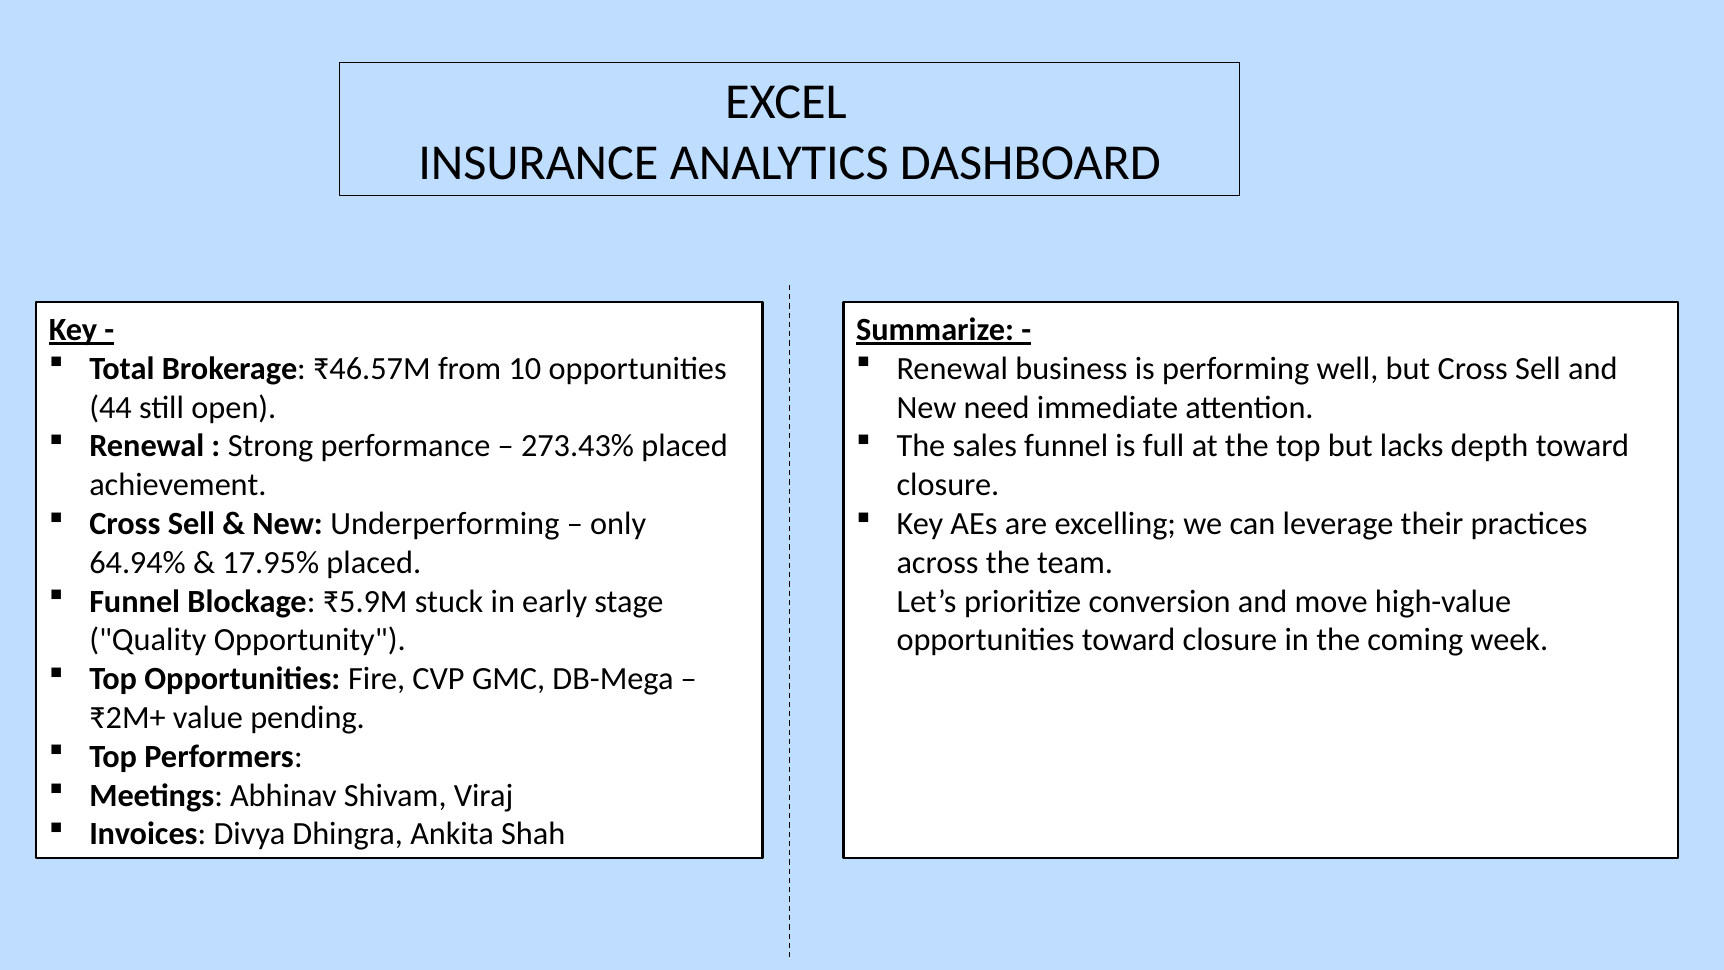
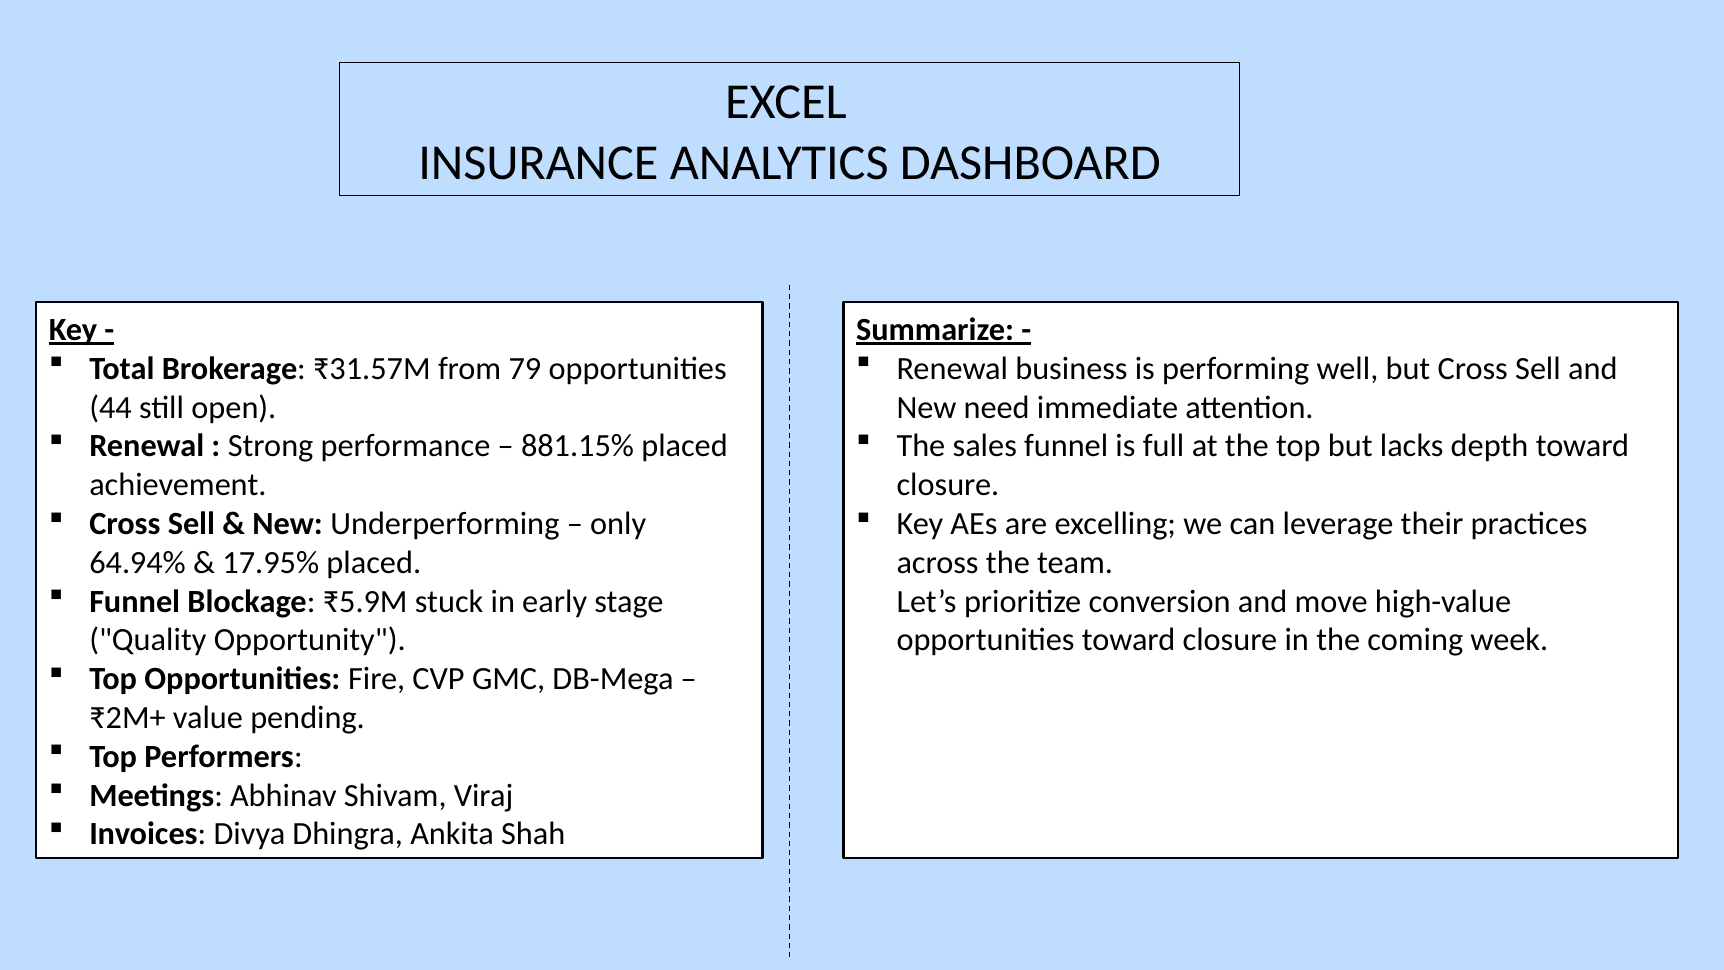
₹46.57M: ₹46.57M -> ₹31.57M
10: 10 -> 79
273.43%: 273.43% -> 881.15%
